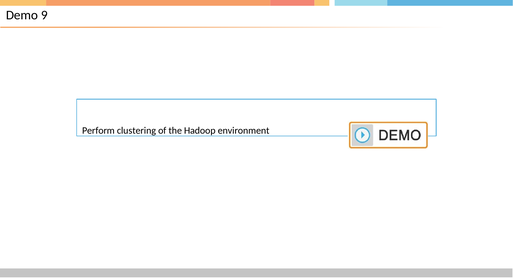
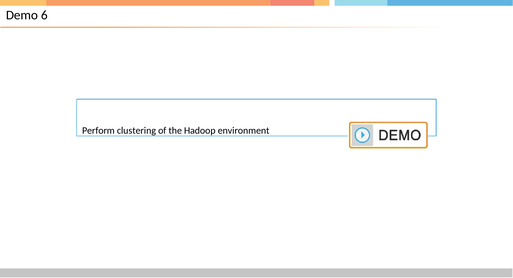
9: 9 -> 6
